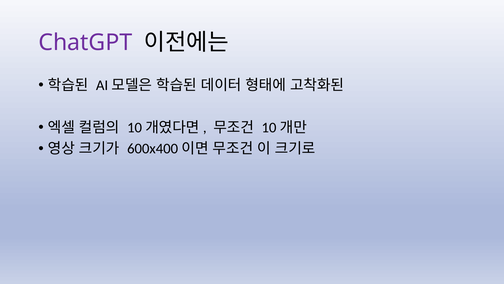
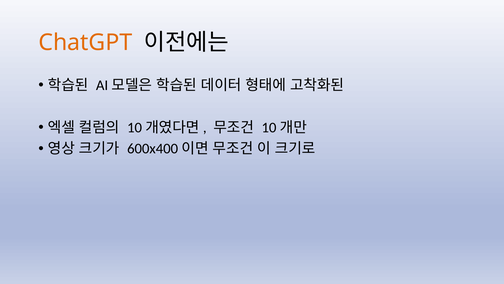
ChatGPT colour: purple -> orange
